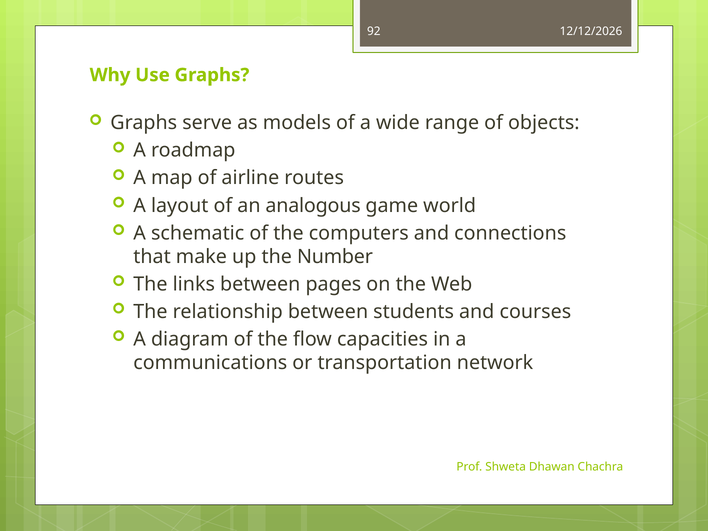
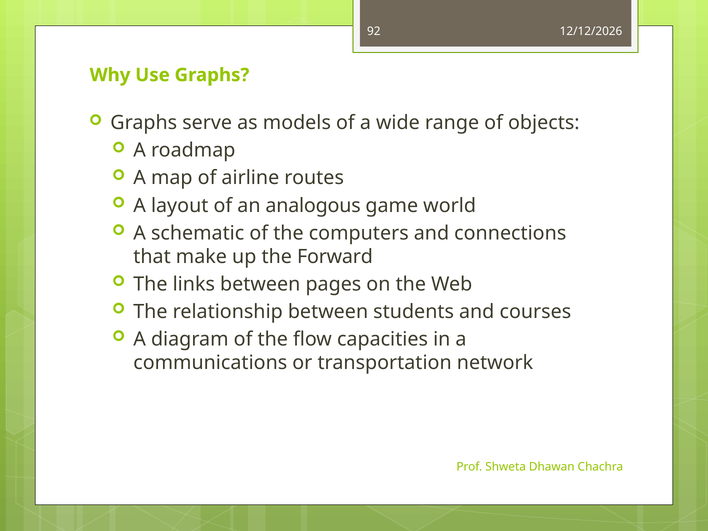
Number: Number -> Forward
